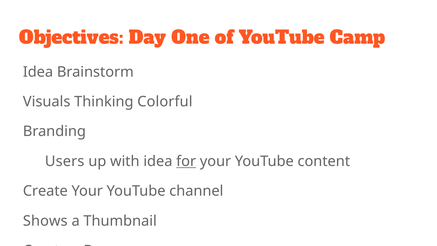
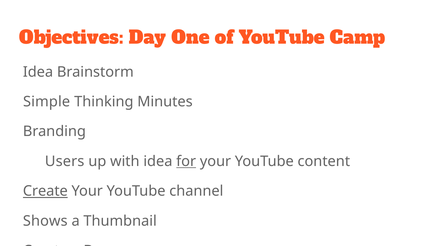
Visuals: Visuals -> Simple
Colorful: Colorful -> Minutes
Create at (45, 191) underline: none -> present
